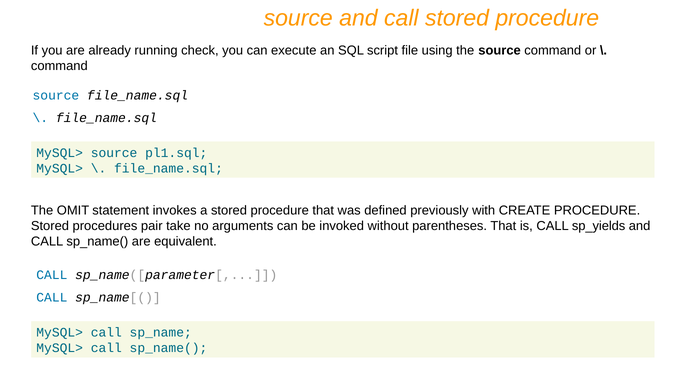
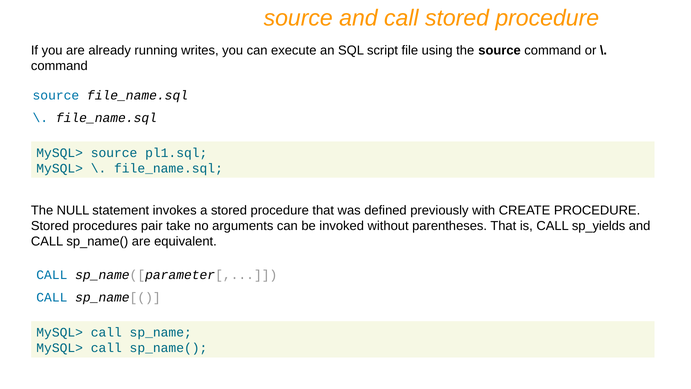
check: check -> writes
OMIT: OMIT -> NULL
